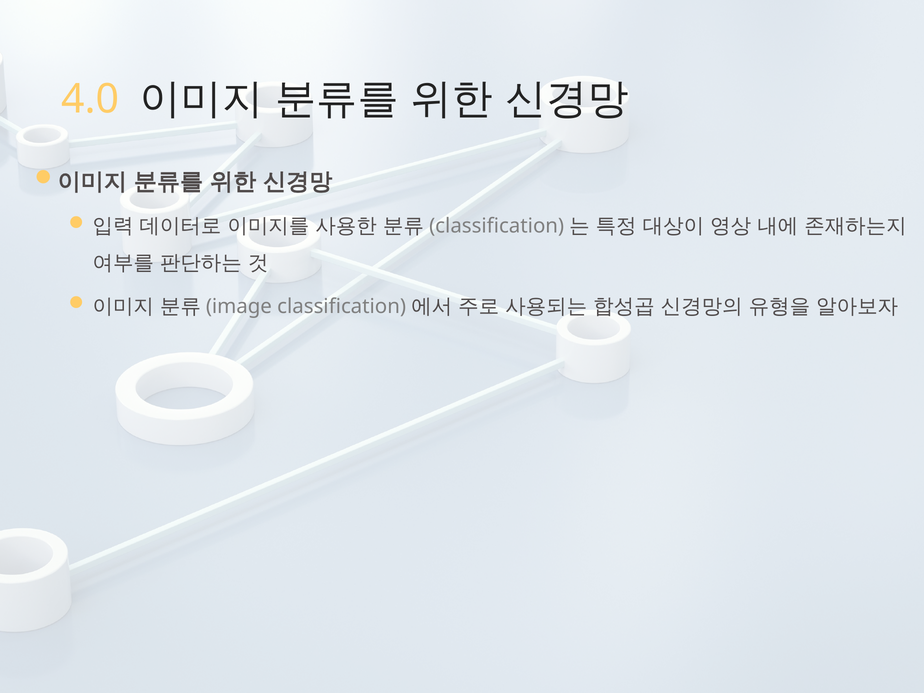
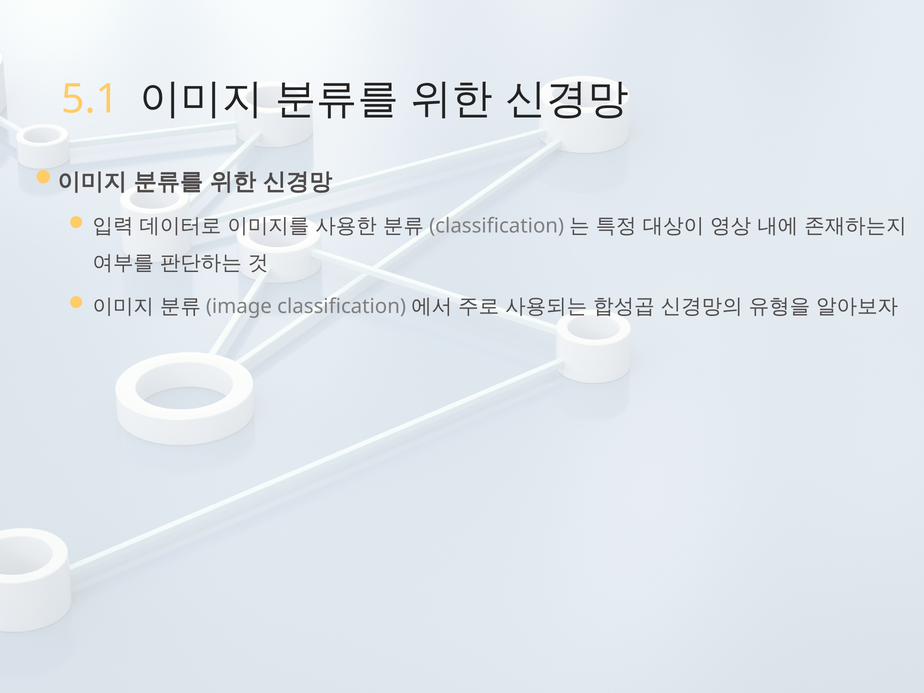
4.0: 4.0 -> 5.1
